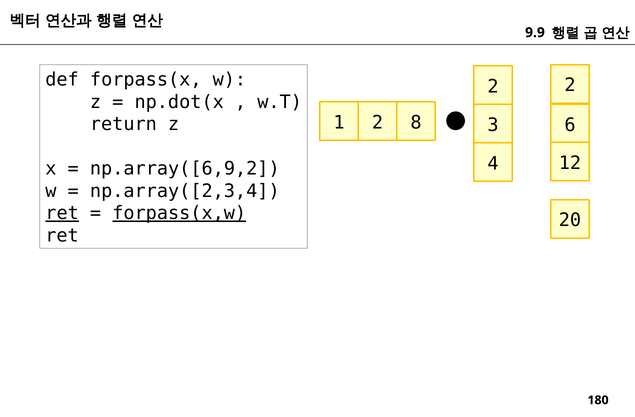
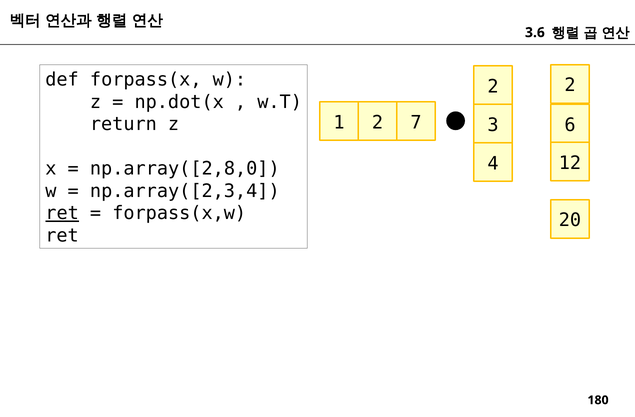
9.9: 9.9 -> 3.6
8: 8 -> 7
np.array([6,9,2: np.array([6,9,2 -> np.array([2,8,0
forpass(x,w underline: present -> none
